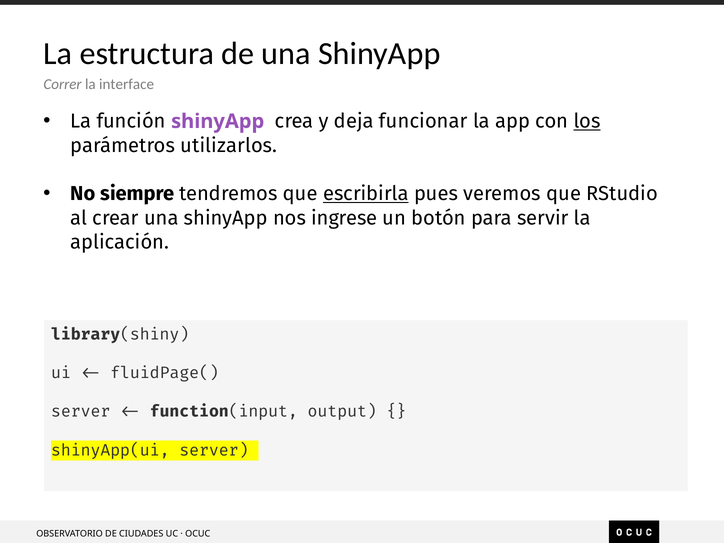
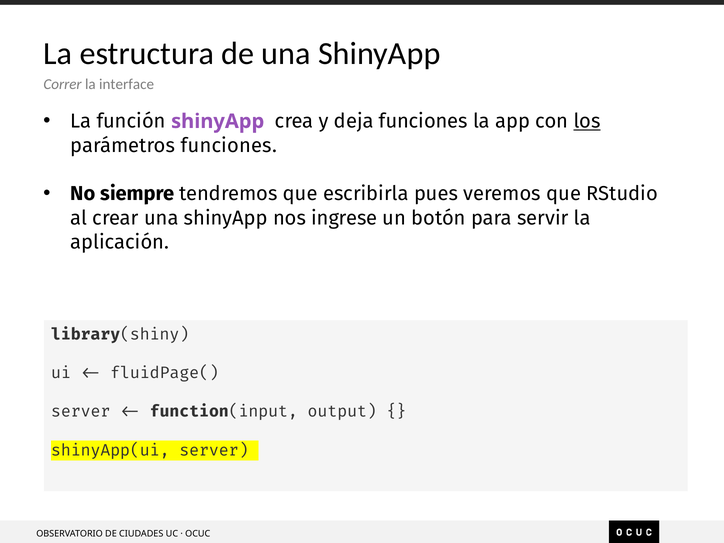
deja funcionar: funcionar -> funciones
parámetros utilizarlos: utilizarlos -> funciones
escribirla underline: present -> none
